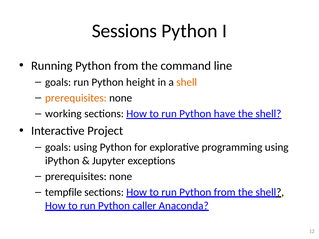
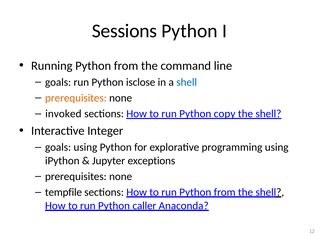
height: height -> isclose
shell at (187, 82) colour: orange -> blue
working: working -> invoked
have: have -> copy
Project: Project -> Integer
